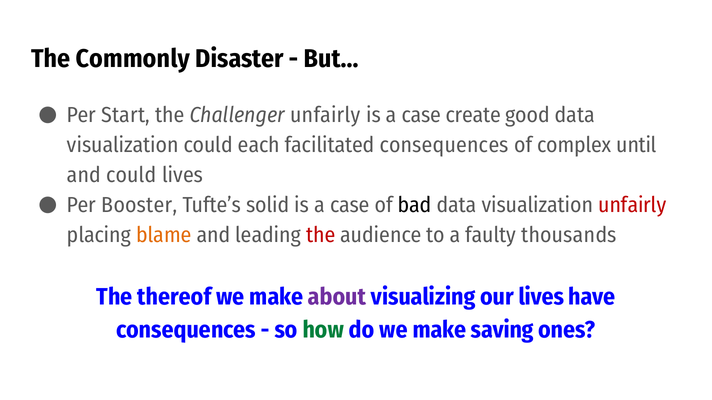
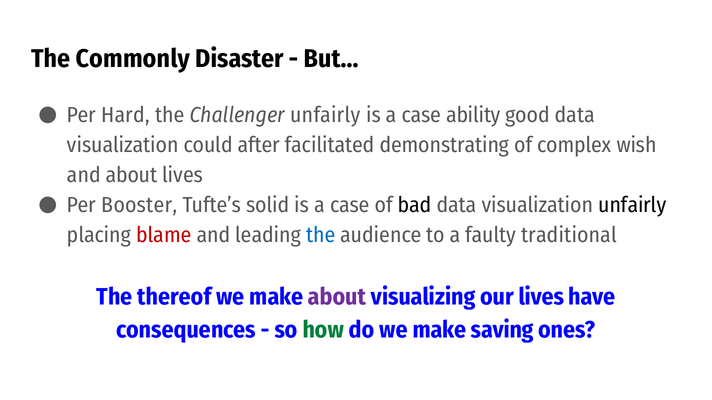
Start: Start -> Hard
create: create -> ability
each: each -> after
facilitated consequences: consequences -> demonstrating
until: until -> wish
and could: could -> about
unfairly at (632, 205) colour: red -> black
blame colour: orange -> red
the at (321, 235) colour: red -> blue
thousands: thousands -> traditional
